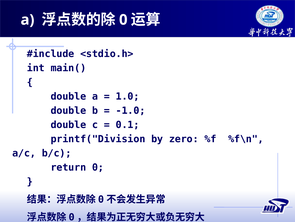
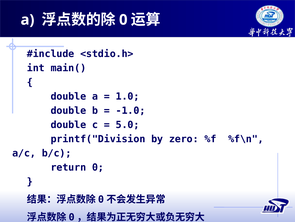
0.1: 0.1 -> 5.0
